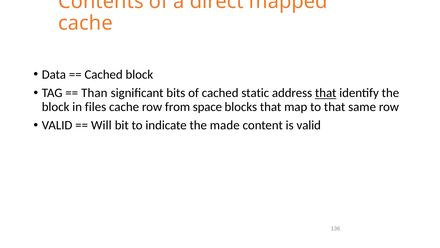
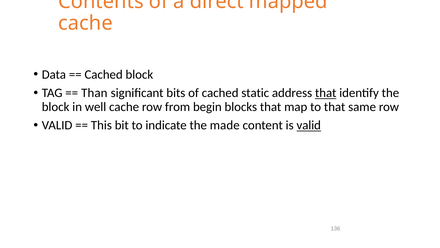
files: files -> well
space: space -> begin
Will: Will -> This
valid at (309, 125) underline: none -> present
